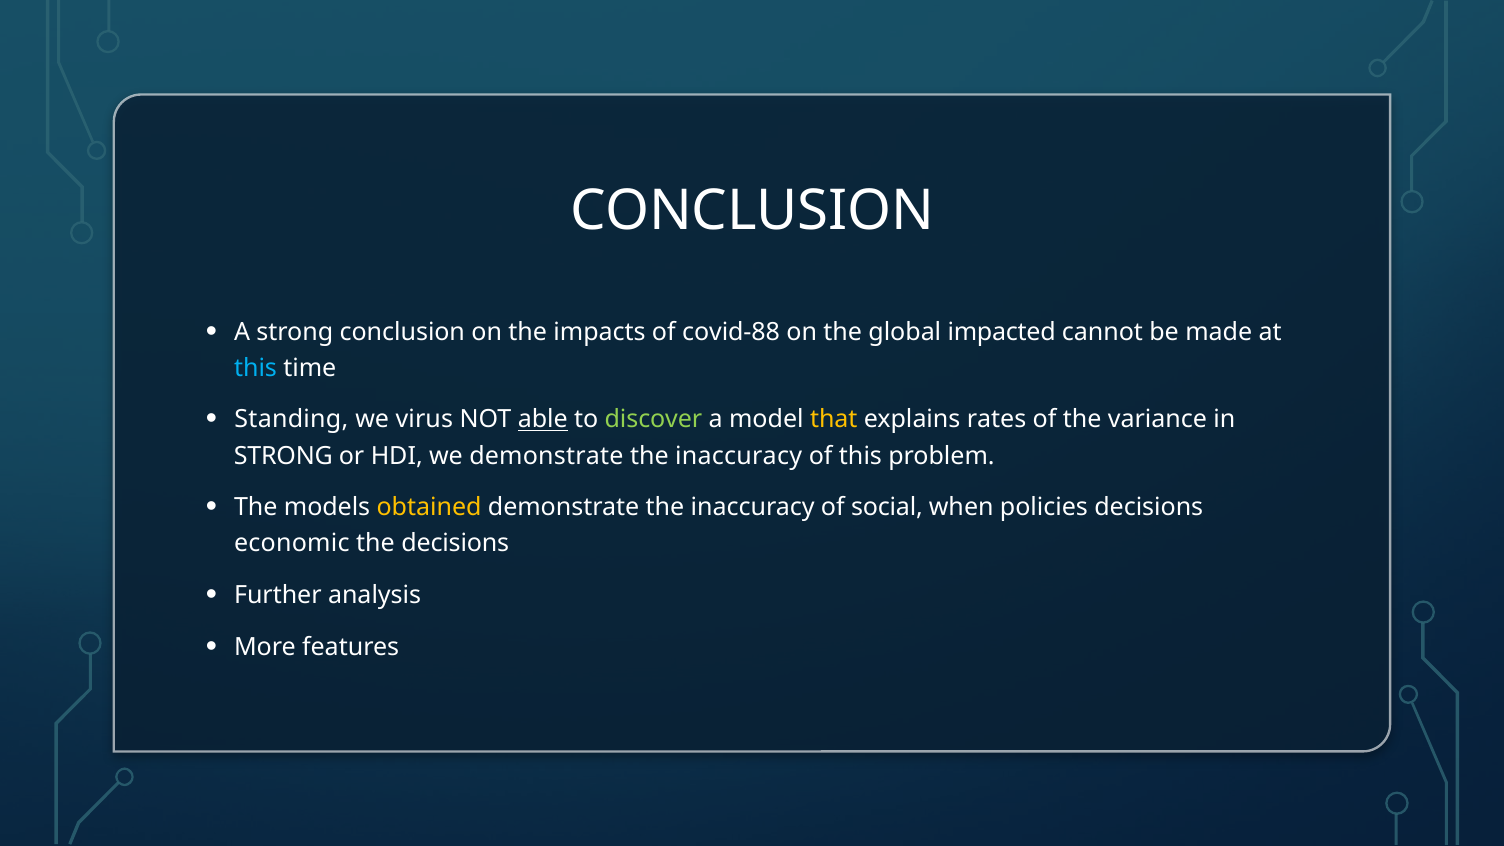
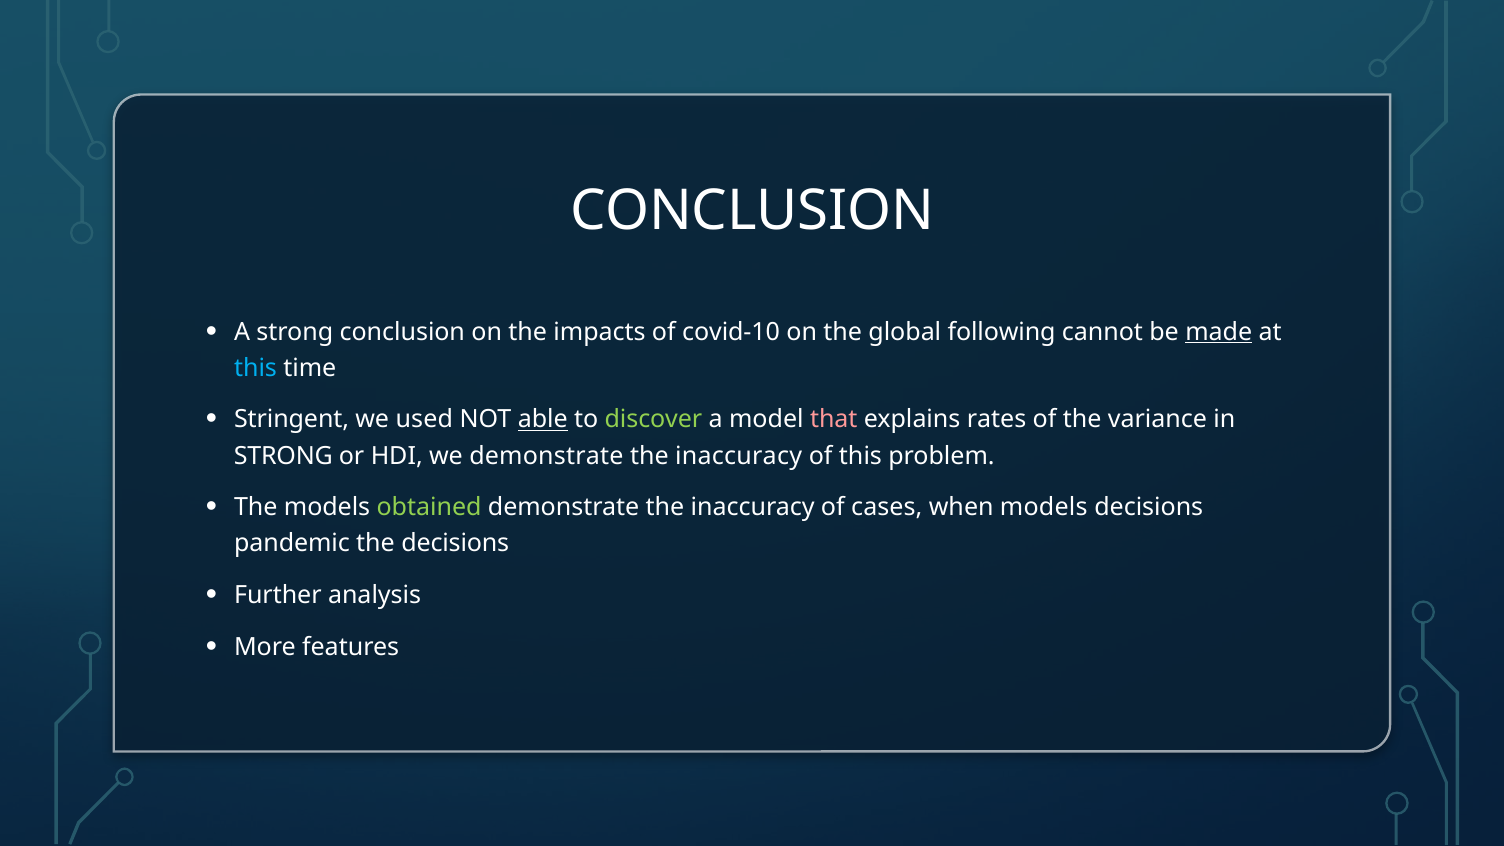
covid-88: covid-88 -> covid-10
impacted: impacted -> following
made underline: none -> present
Standing: Standing -> Stringent
virus: virus -> used
that colour: yellow -> pink
obtained colour: yellow -> light green
social: social -> cases
when policies: policies -> models
economic: economic -> pandemic
